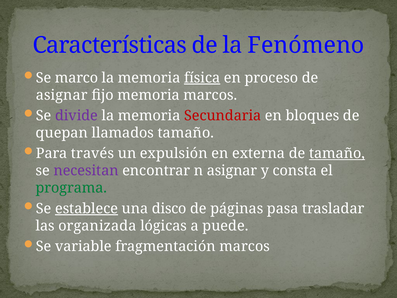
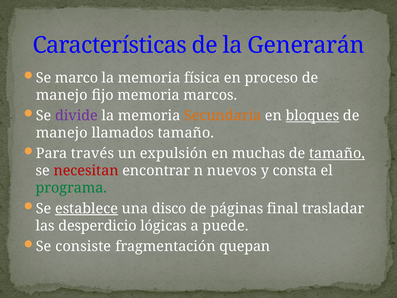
Fenómeno: Fenómeno -> Generarán
física underline: present -> none
asignar at (62, 95): asignar -> manejo
Secundaria colour: red -> orange
bloques underline: none -> present
quepan at (62, 133): quepan -> manejo
externa: externa -> muchas
necesitan colour: purple -> red
n asignar: asignar -> nuevos
pasa: pasa -> final
organizada: organizada -> desperdicio
variable: variable -> consiste
fragmentación marcos: marcos -> quepan
